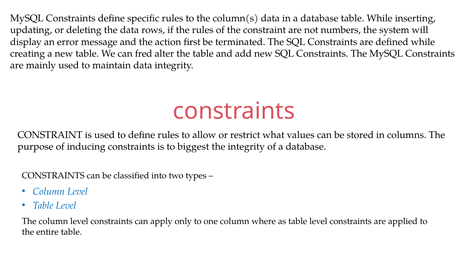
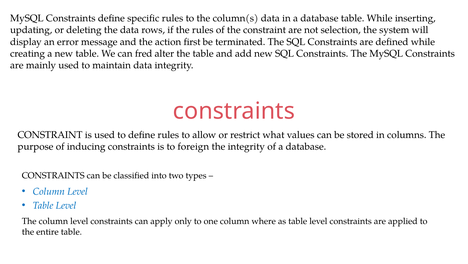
numbers: numbers -> selection
biggest: biggest -> foreign
